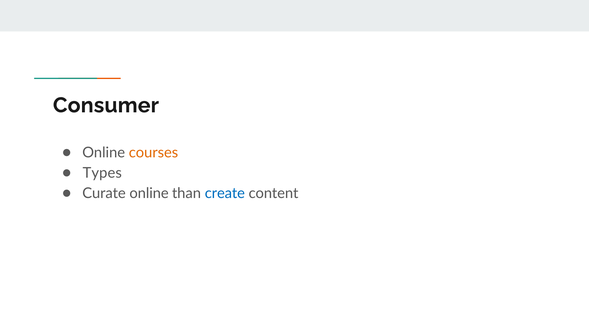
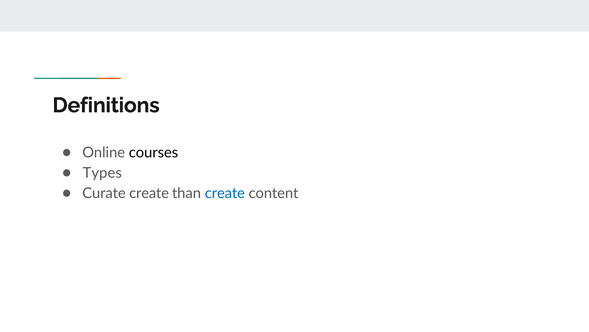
Consumer: Consumer -> Definitions
courses colour: orange -> black
Curate online: online -> create
